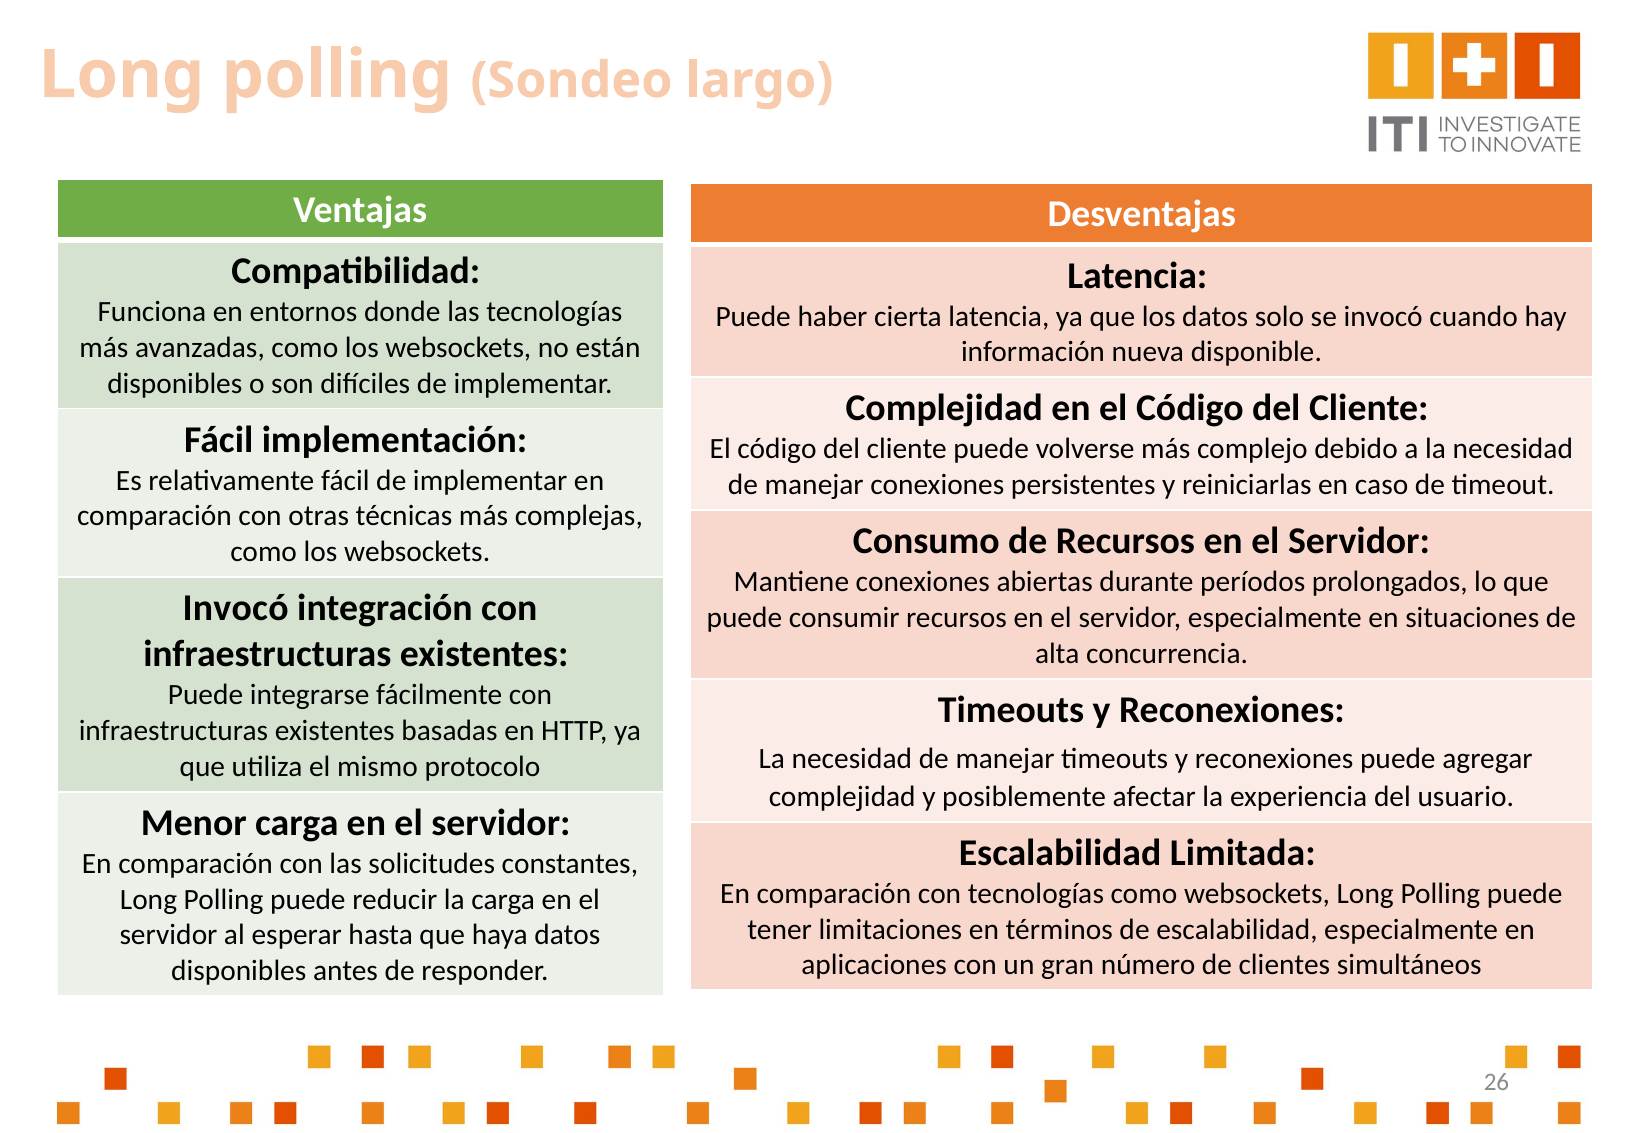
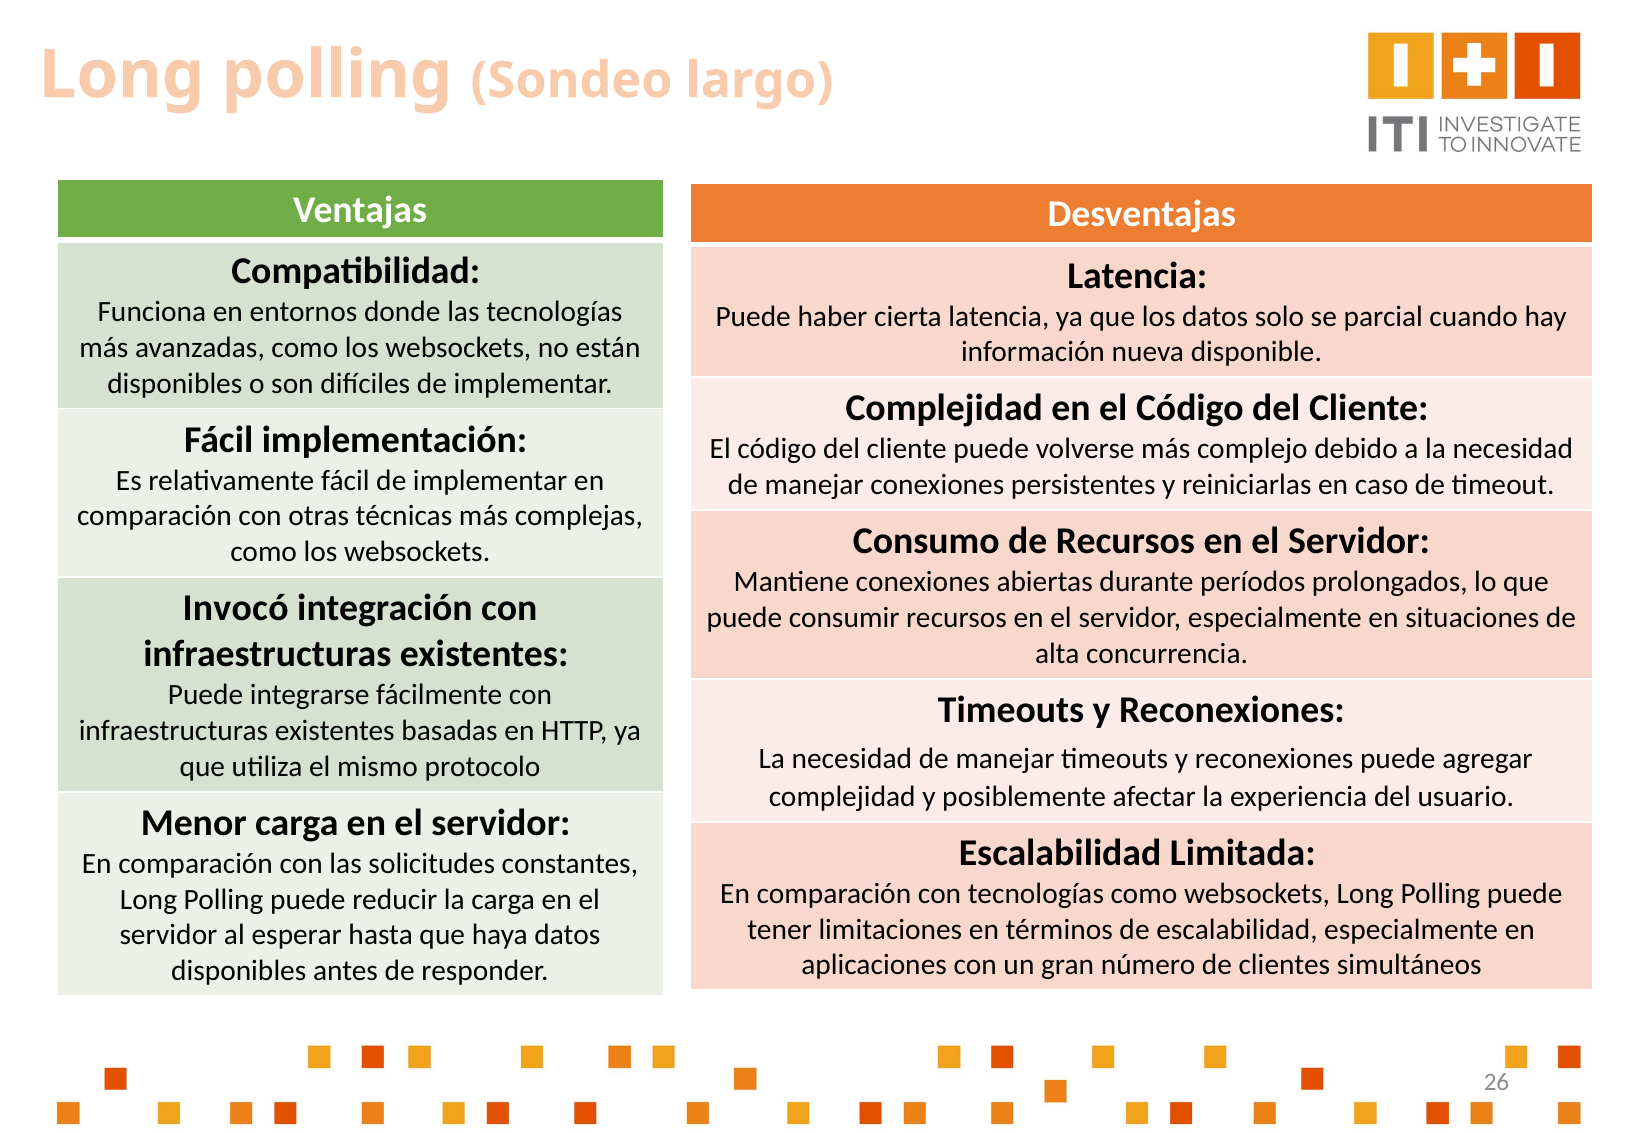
se invocó: invocó -> parcial
